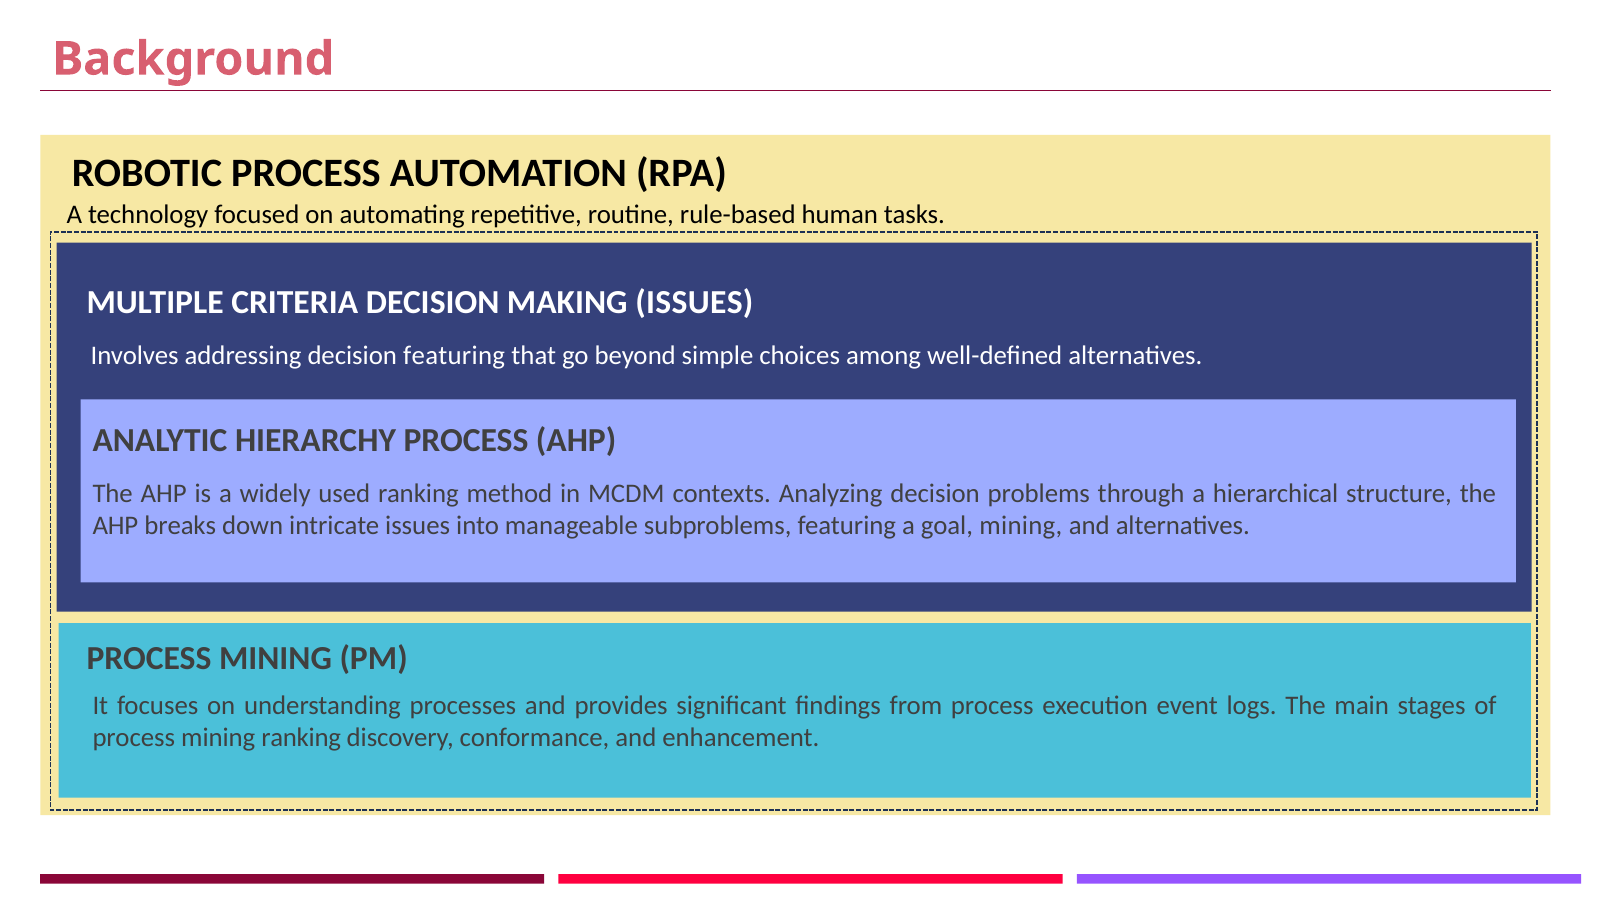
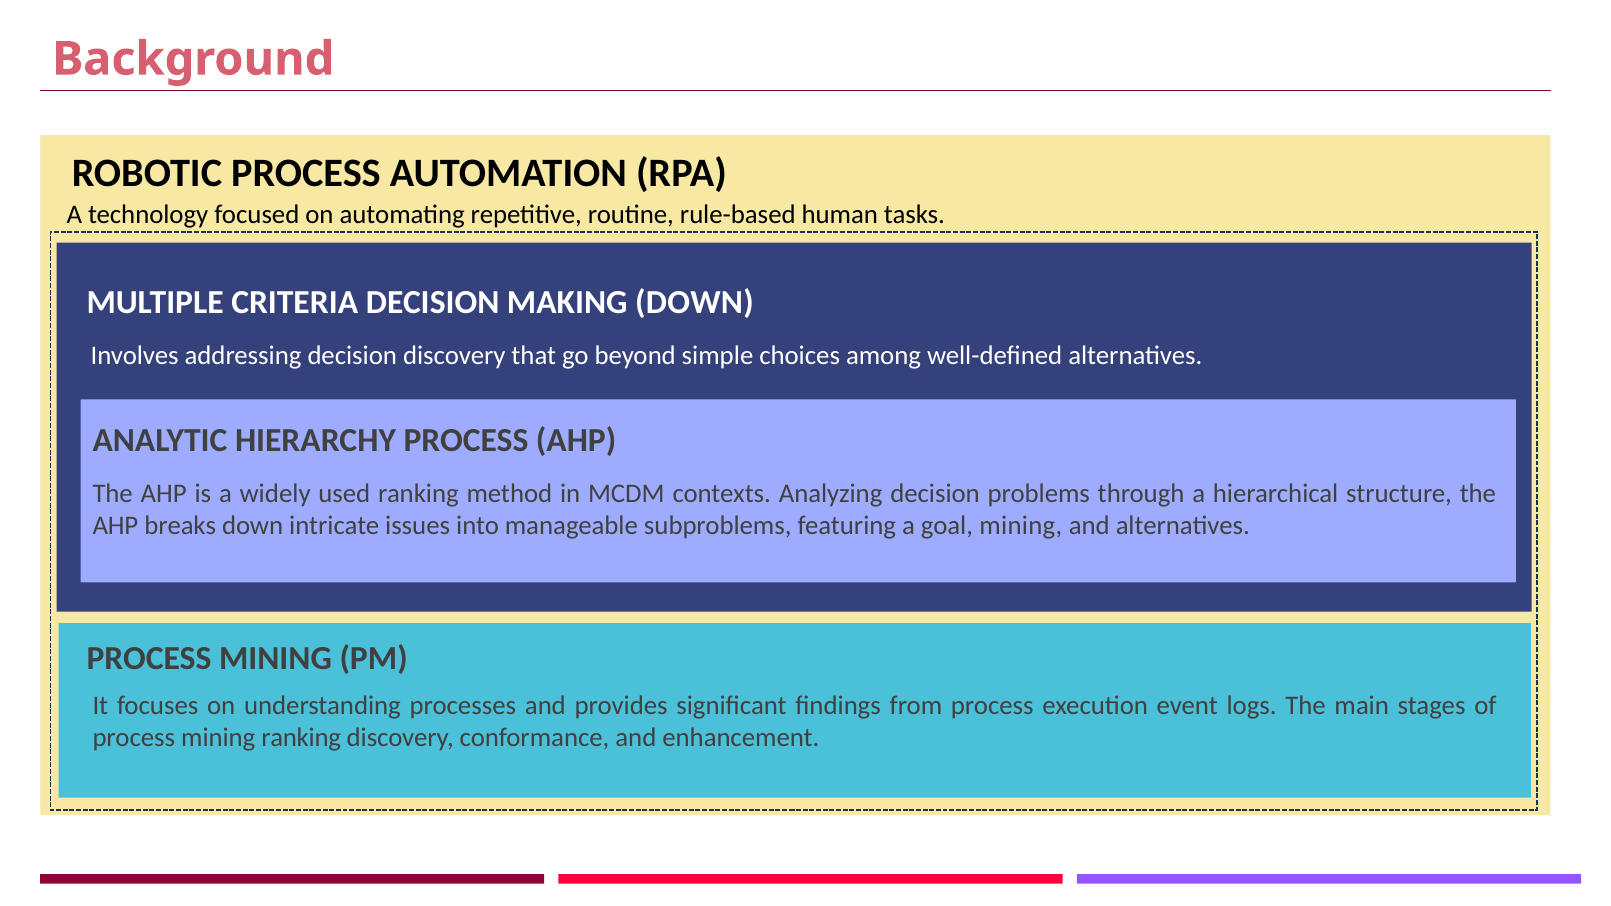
MAKING ISSUES: ISSUES -> DOWN
decision featuring: featuring -> discovery
